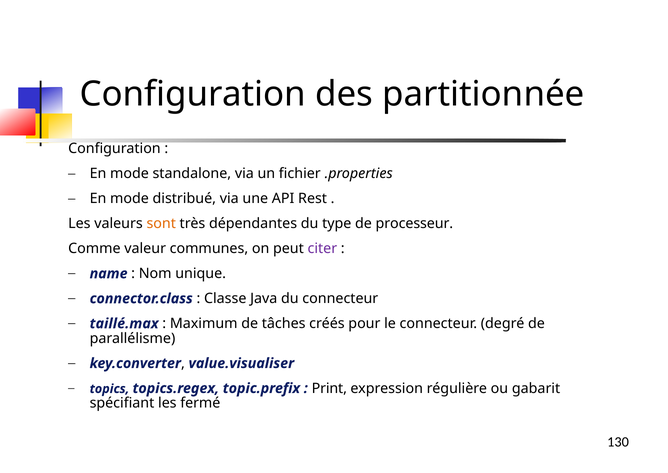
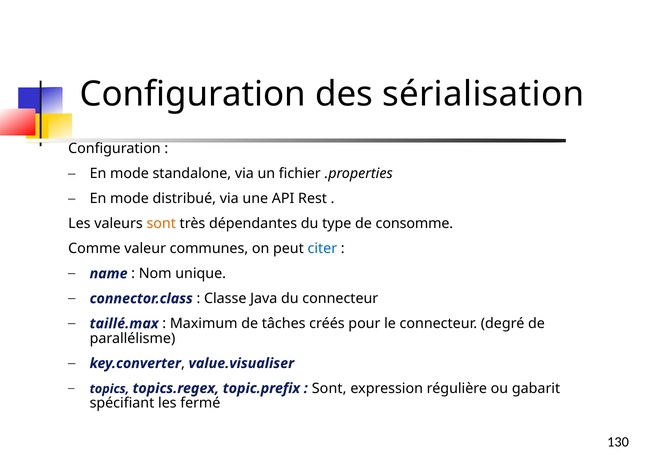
partitionnée: partitionnée -> sérialisation
processeur: processeur -> consomme
citer colour: purple -> blue
Print at (329, 388): Print -> Sont
